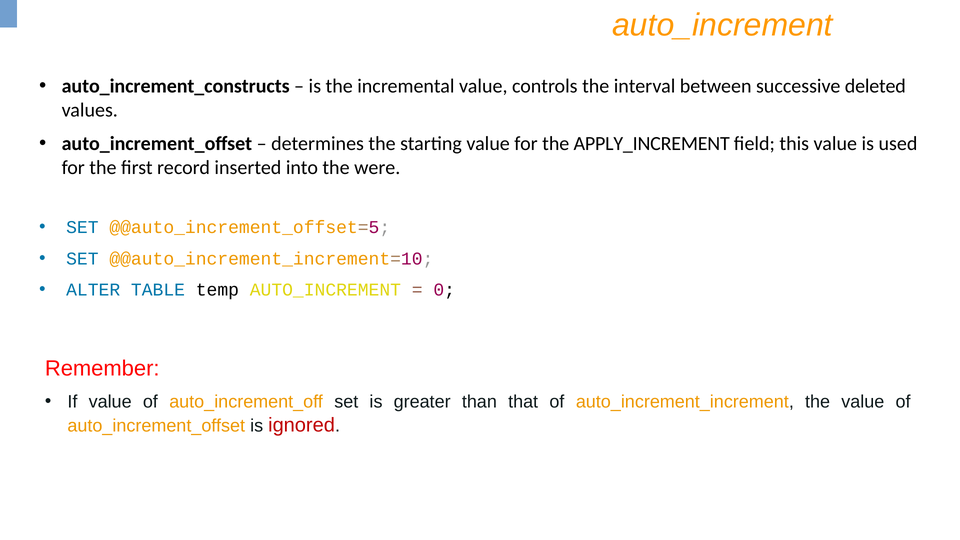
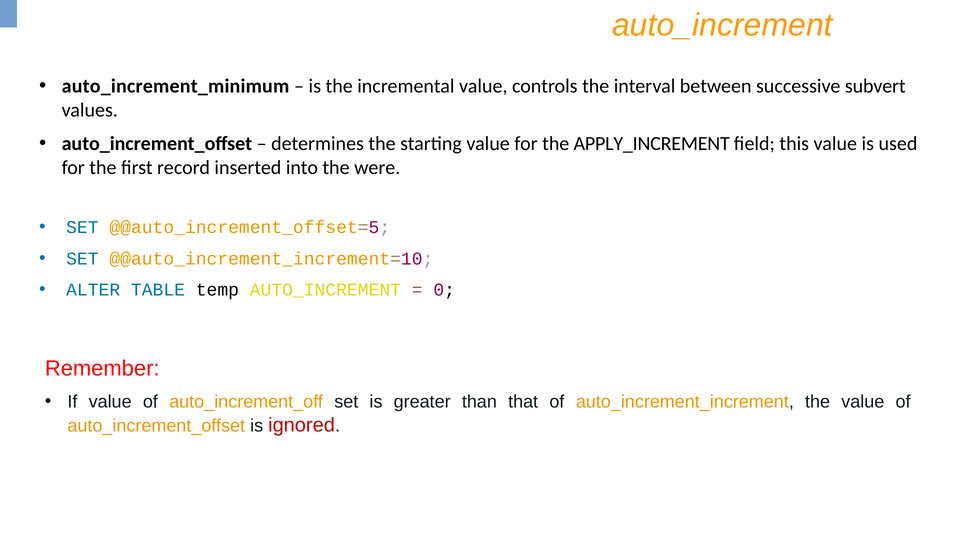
auto_increment_constructs: auto_increment_constructs -> auto_increment_minimum
deleted: deleted -> subvert
